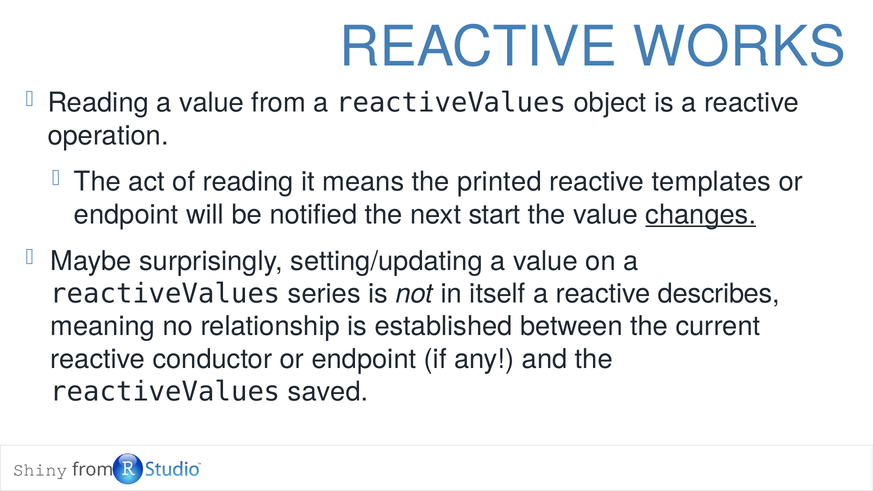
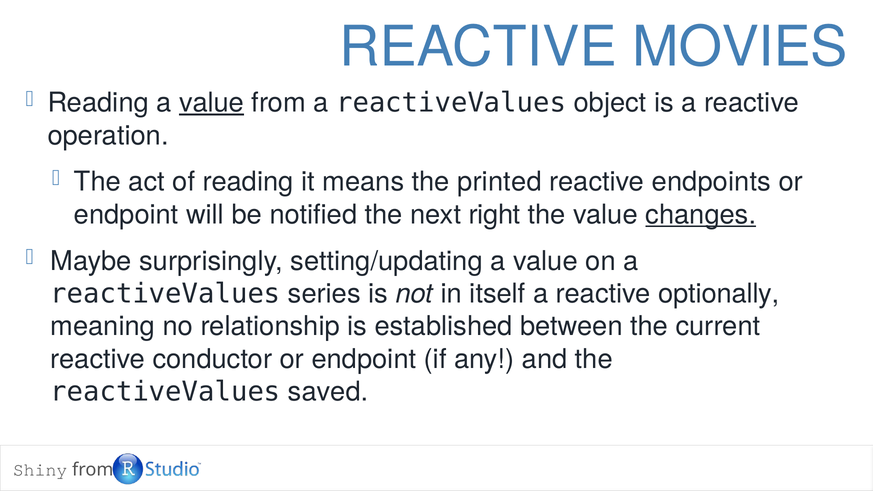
WORKS: WORKS -> MOVIES
value at (212, 103) underline: none -> present
templates: templates -> endpoints
start: start -> right
describes: describes -> optionally
